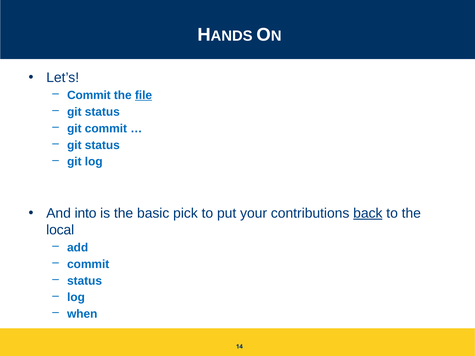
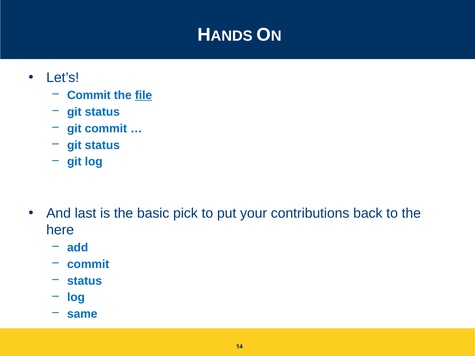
into: into -> last
back underline: present -> none
local: local -> here
when: when -> same
